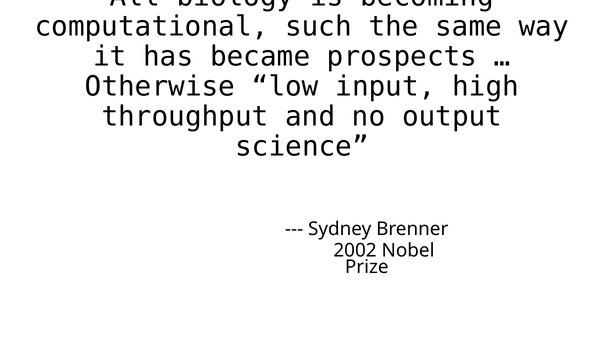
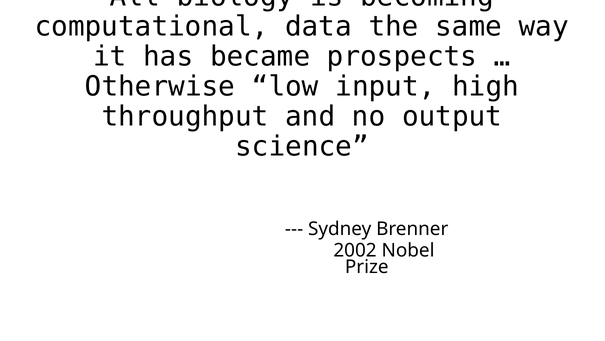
such: such -> data
